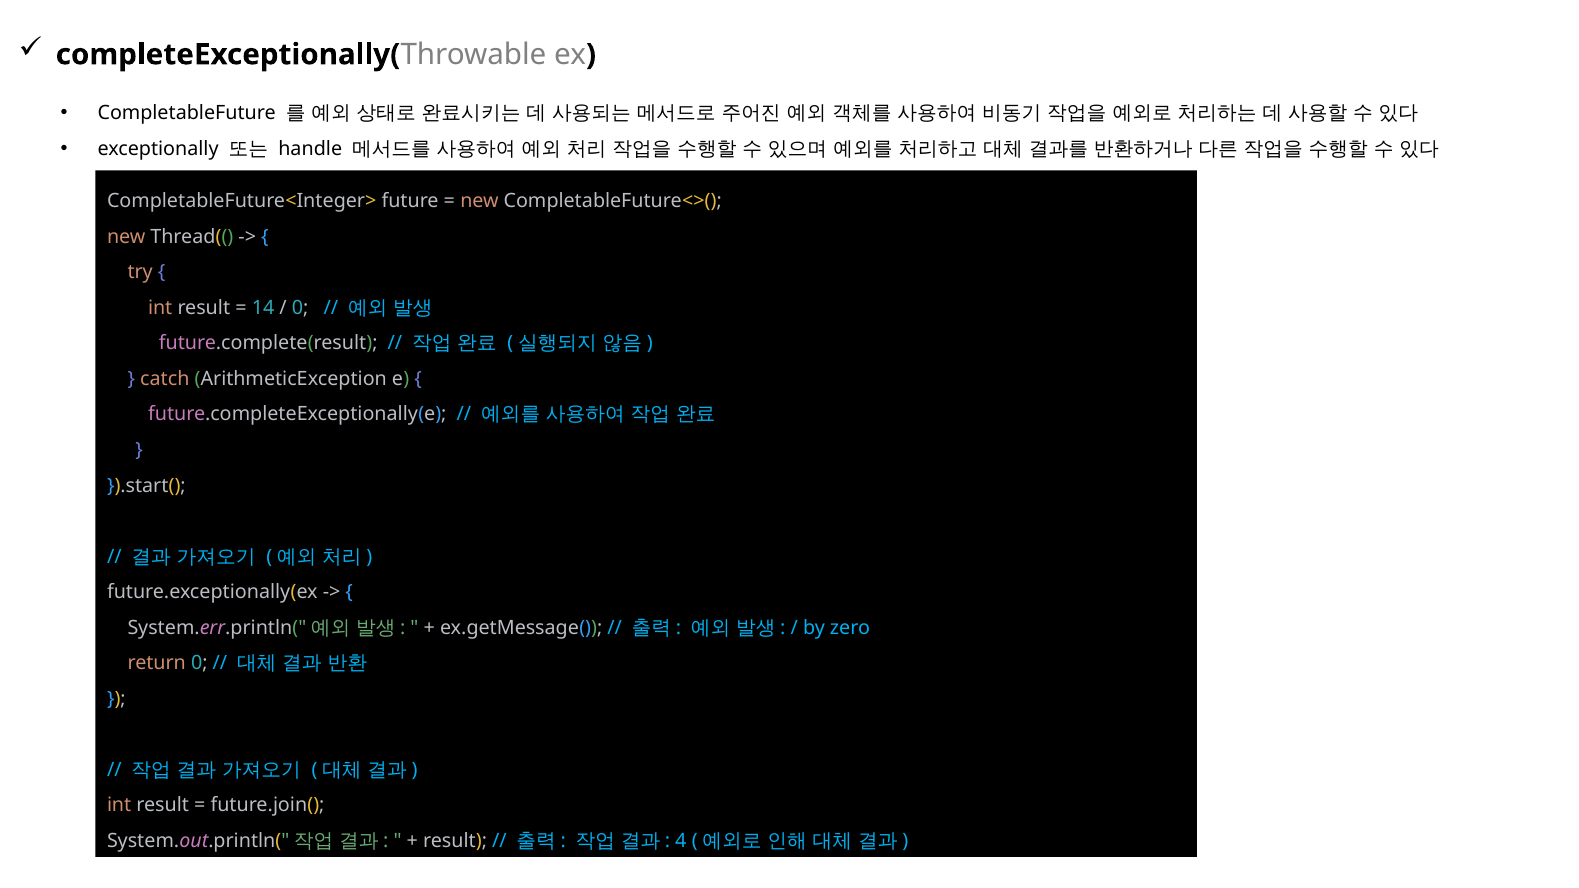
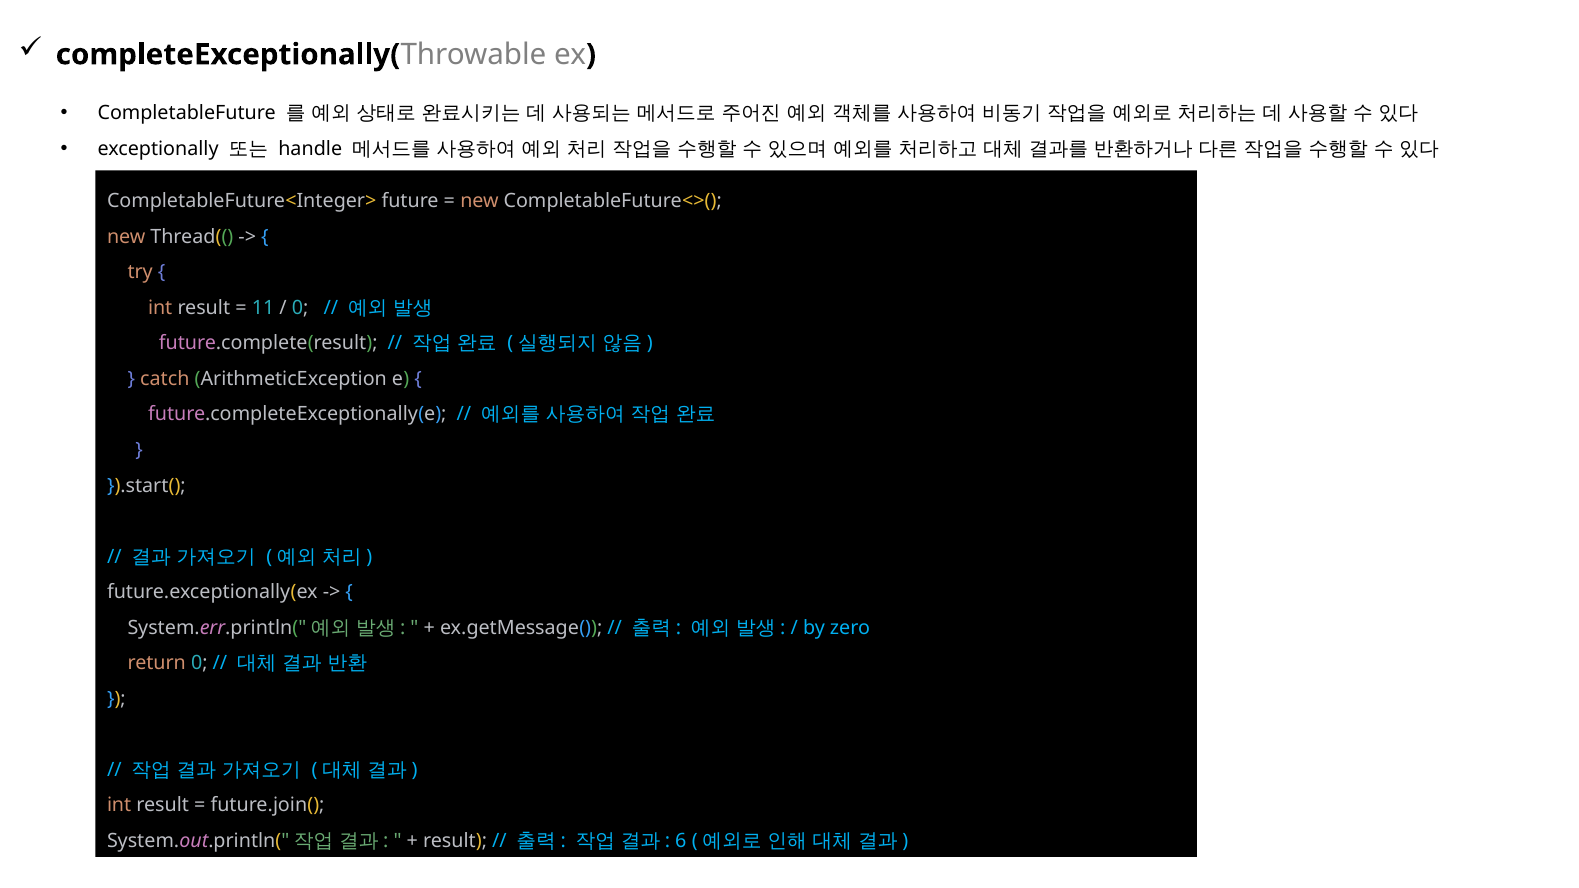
14: 14 -> 11
4: 4 -> 6
